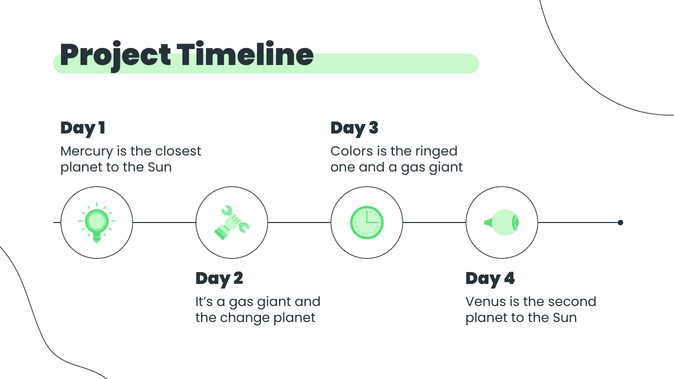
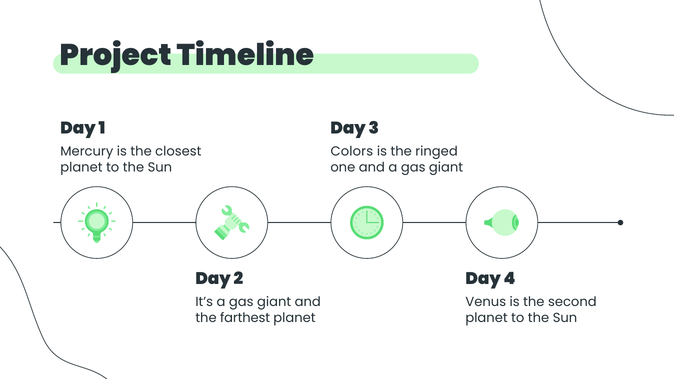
change: change -> farthest
